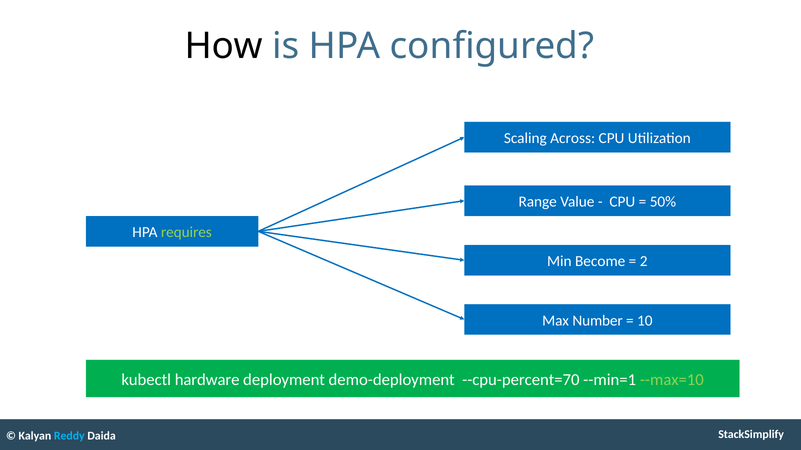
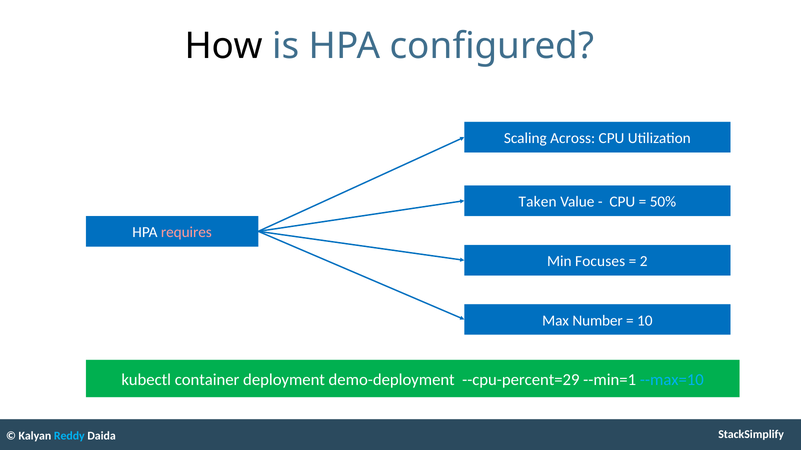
Range: Range -> Taken
requires colour: light green -> pink
Become: Become -> Focuses
hardware: hardware -> container
--cpu-percent=70: --cpu-percent=70 -> --cpu-percent=29
--max=10 colour: light green -> light blue
